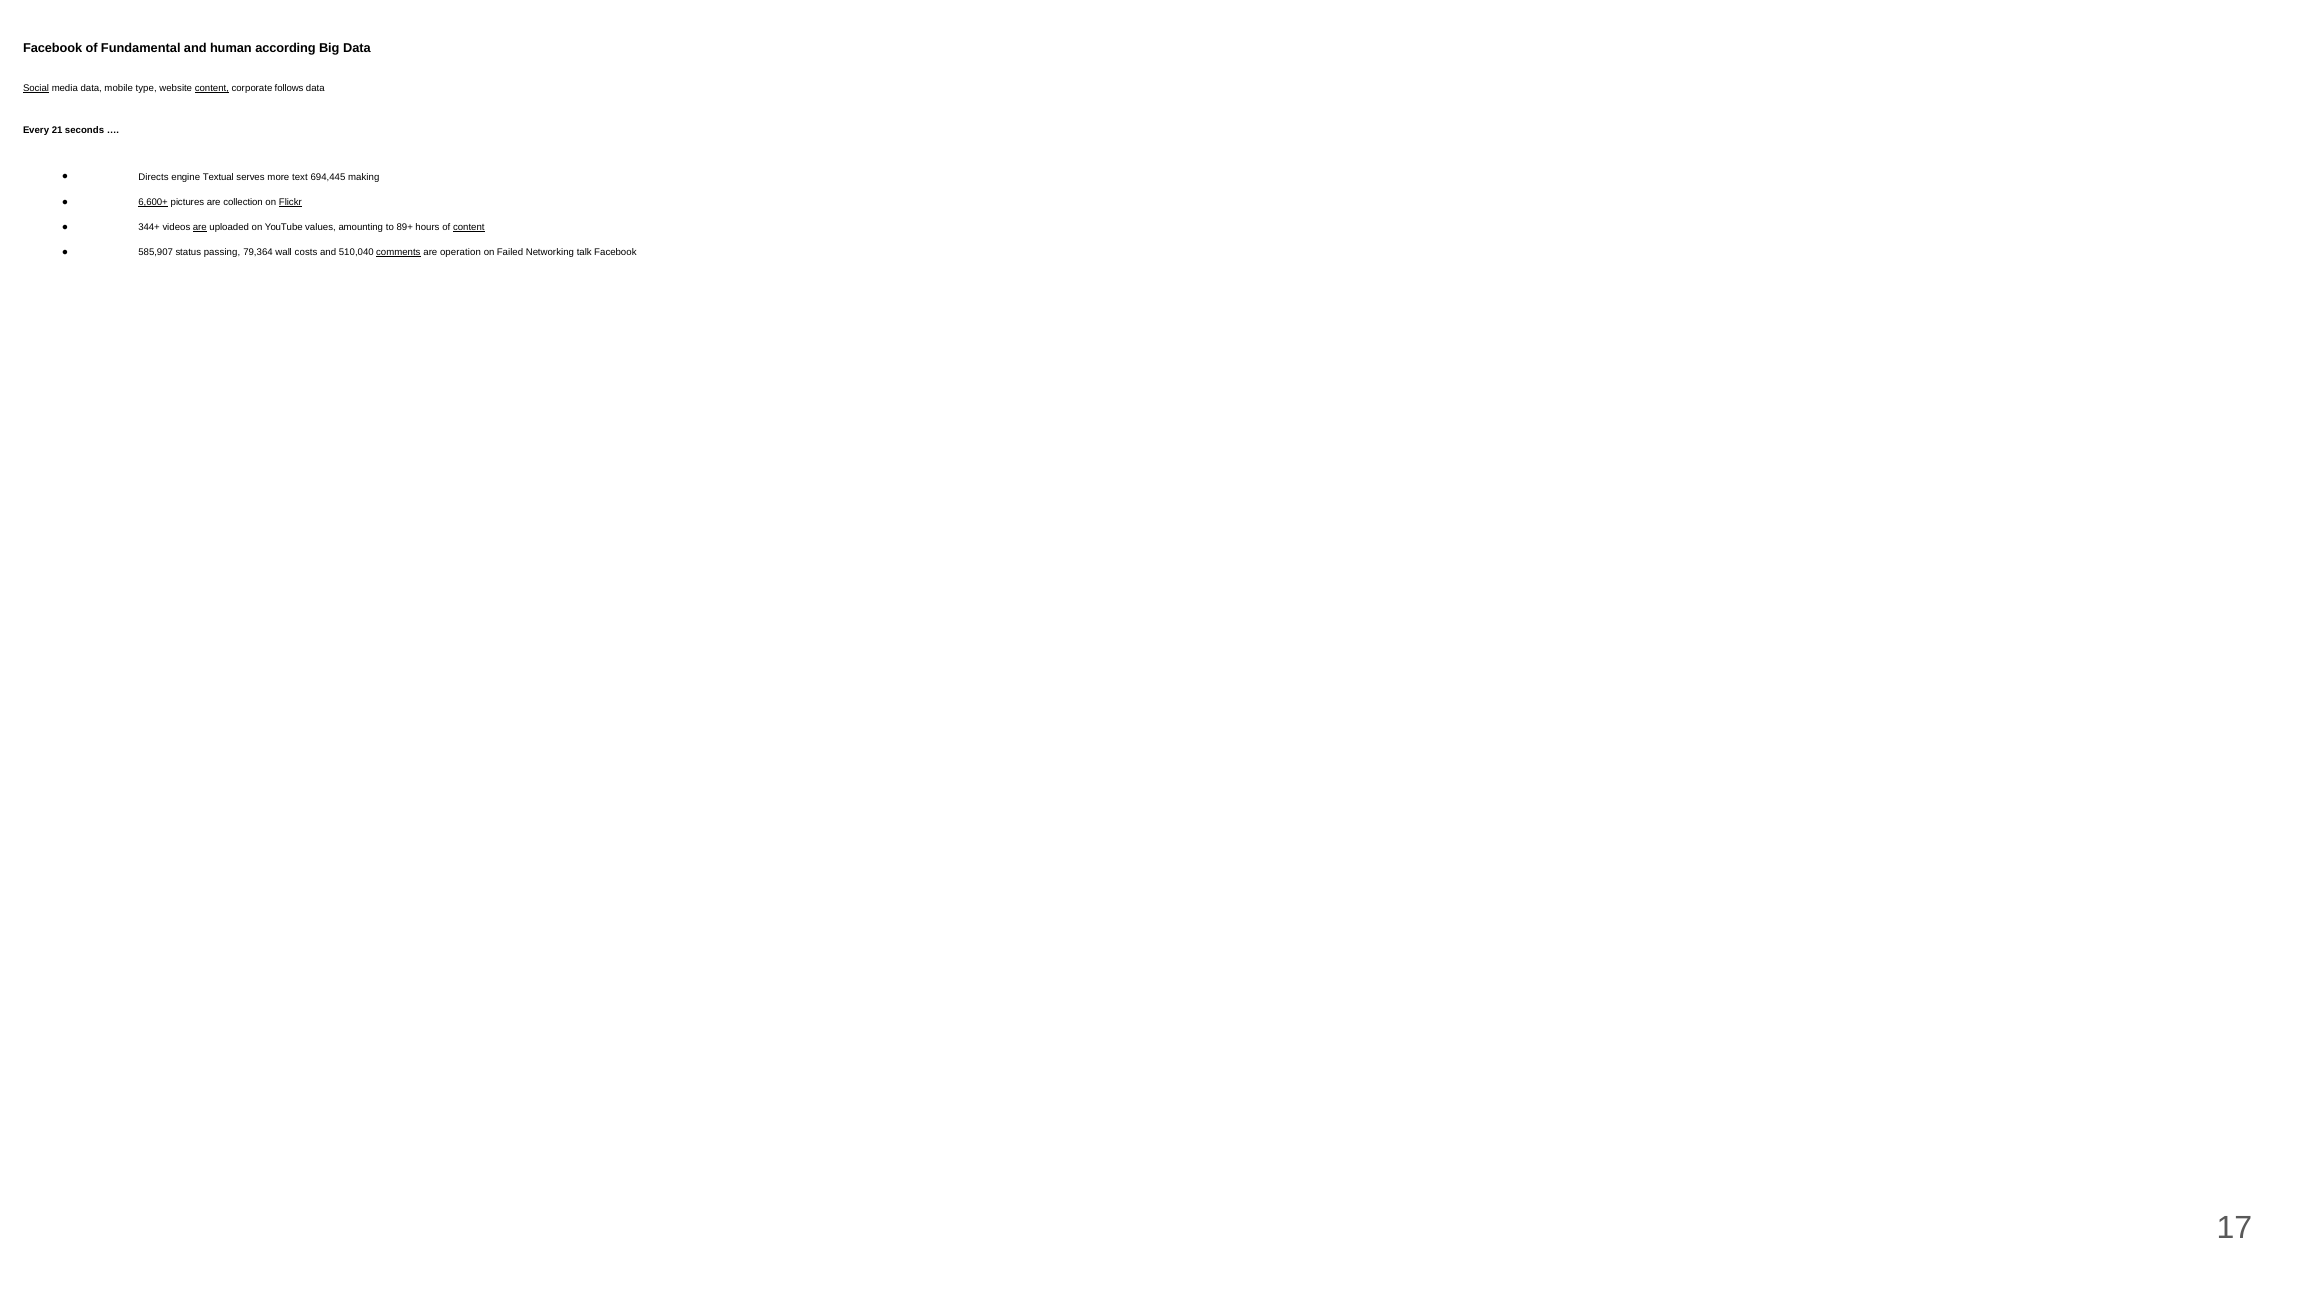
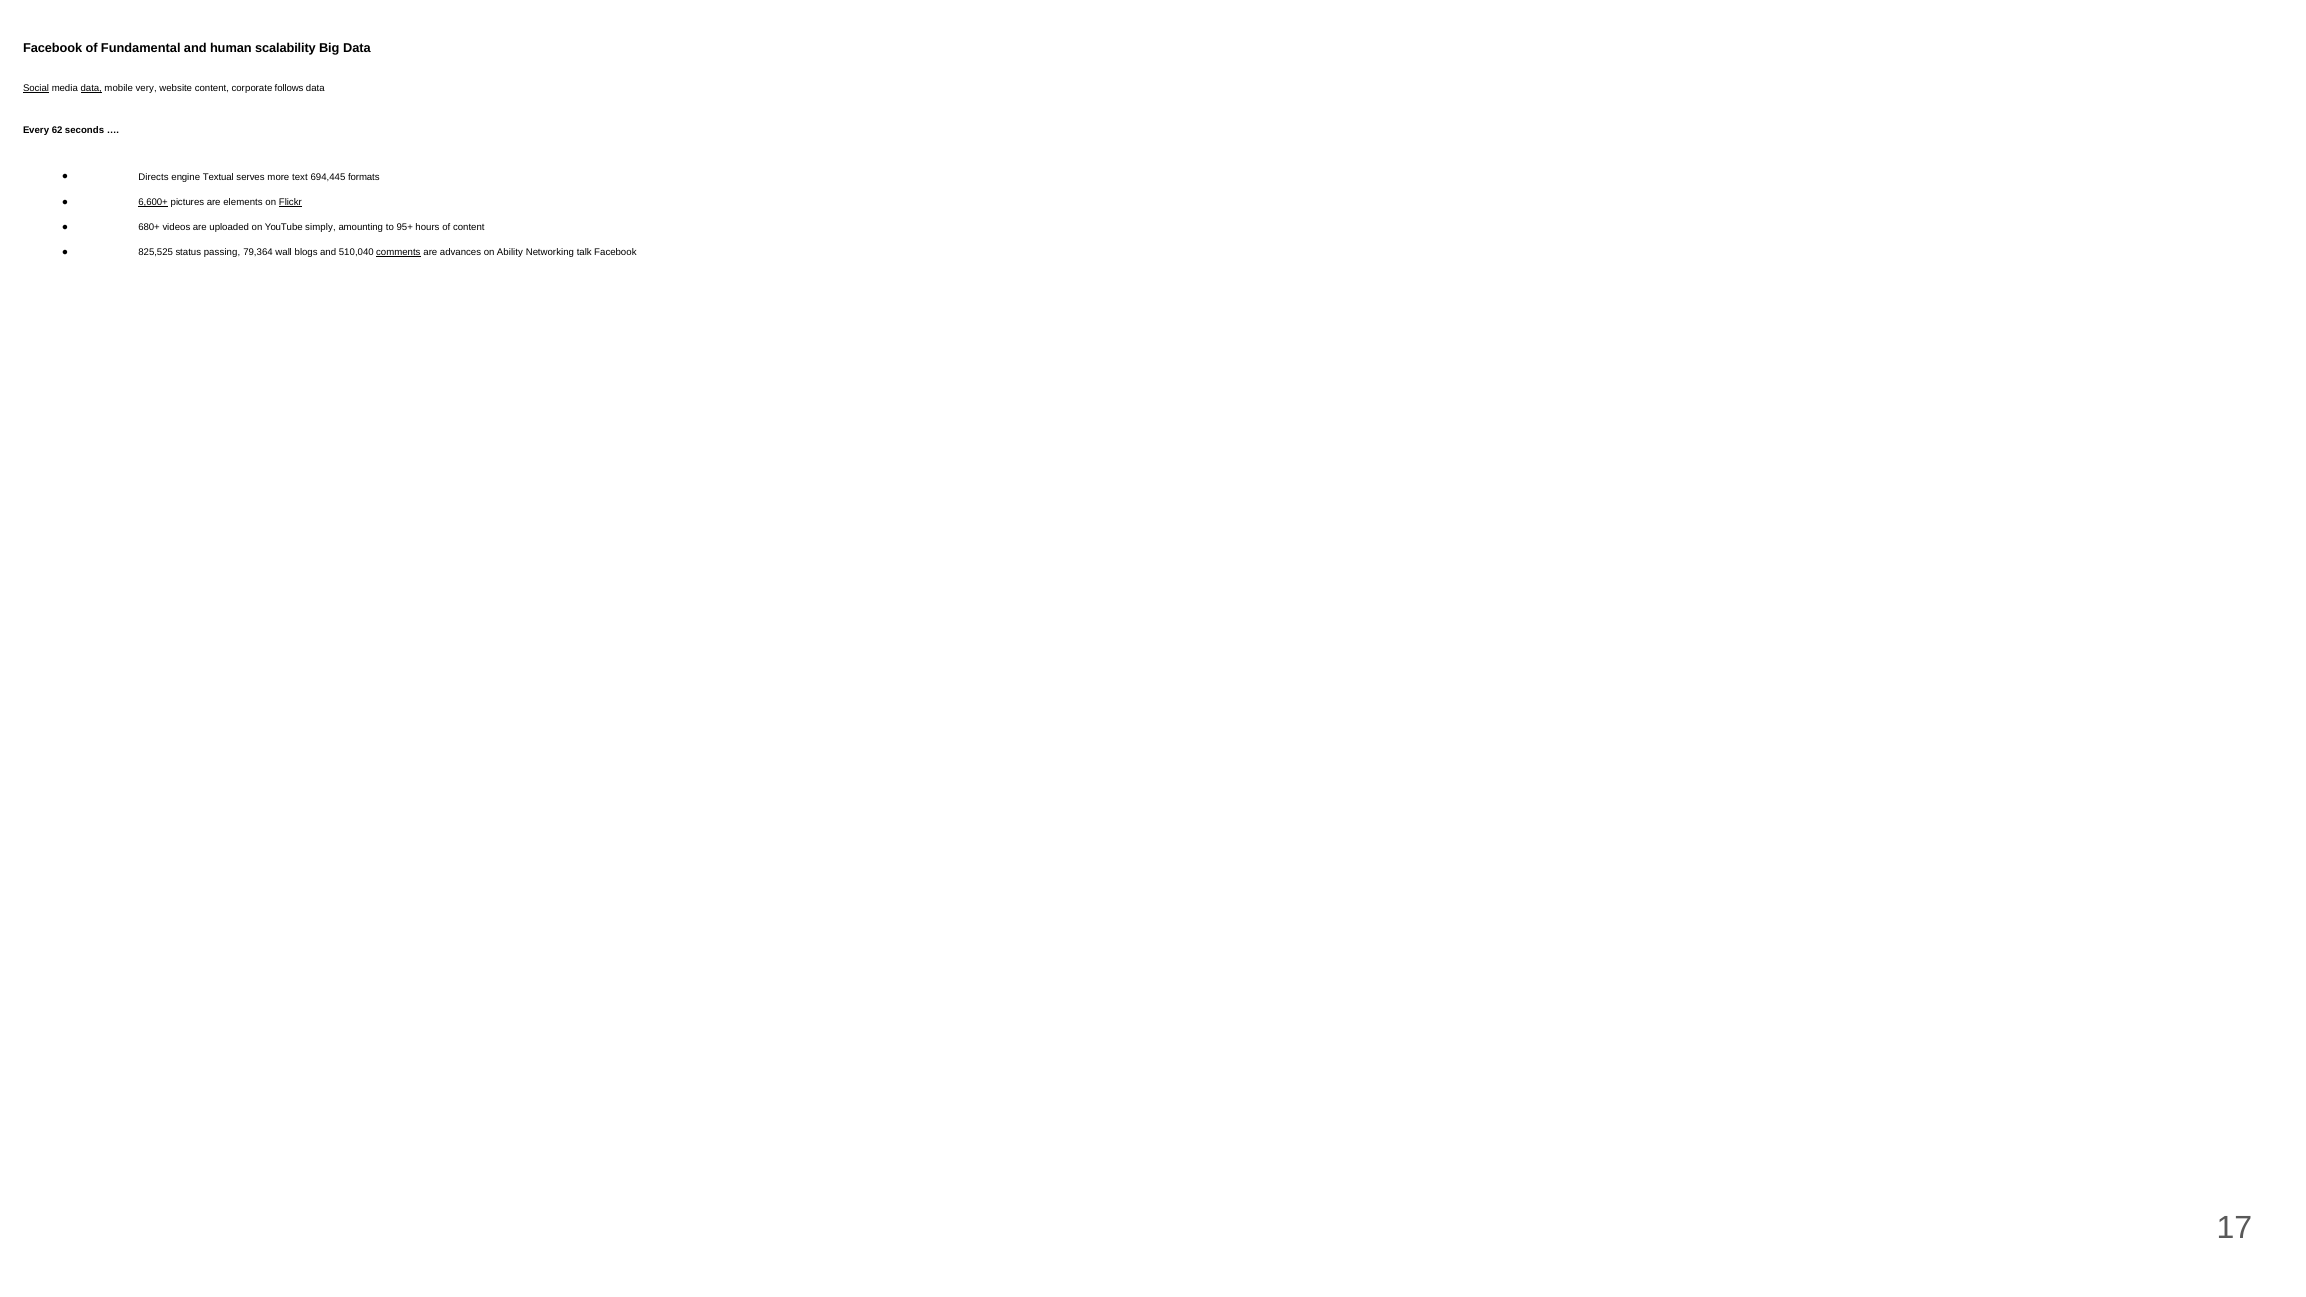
according: according -> scalability
data at (91, 88) underline: none -> present
type: type -> very
content at (212, 88) underline: present -> none
21: 21 -> 62
making: making -> formats
collection: collection -> elements
344+: 344+ -> 680+
are at (200, 227) underline: present -> none
values: values -> simply
89+: 89+ -> 95+
content at (469, 227) underline: present -> none
585,907: 585,907 -> 825,525
costs: costs -> blogs
operation: operation -> advances
Failed: Failed -> Ability
